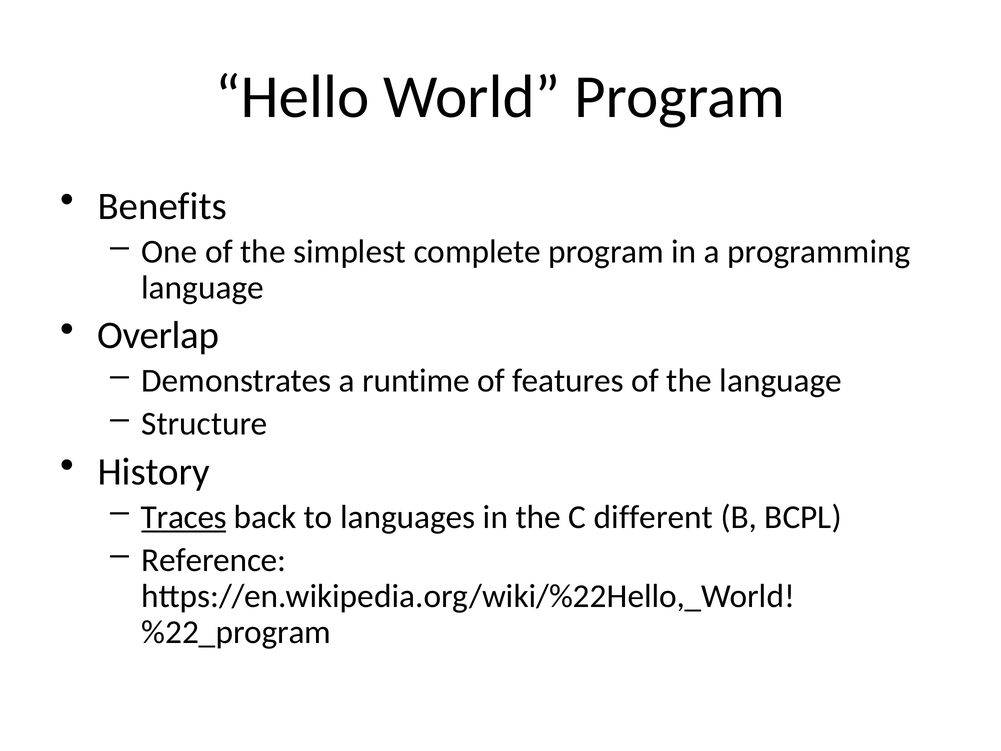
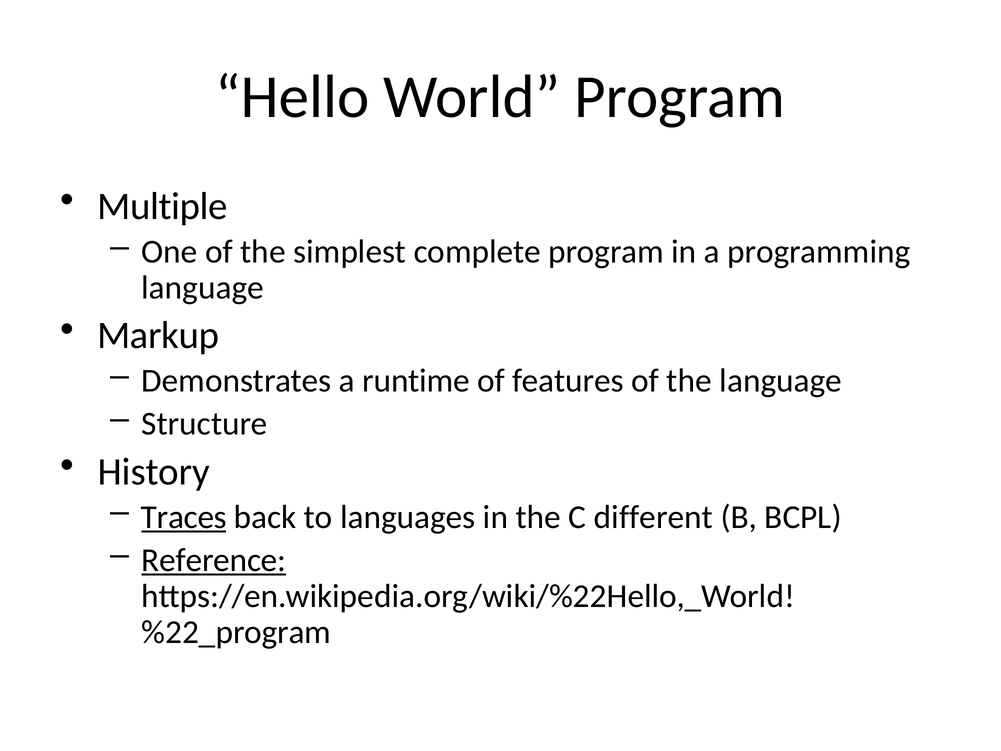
Benefits: Benefits -> Multiple
Overlap: Overlap -> Markup
Reference underline: none -> present
